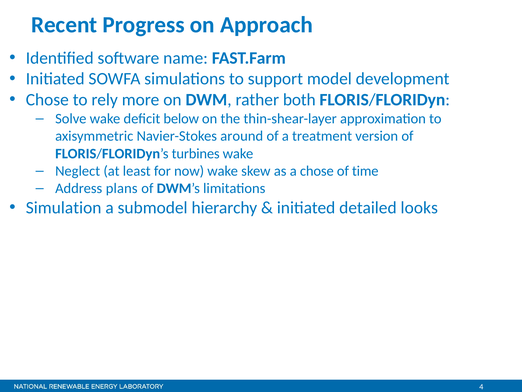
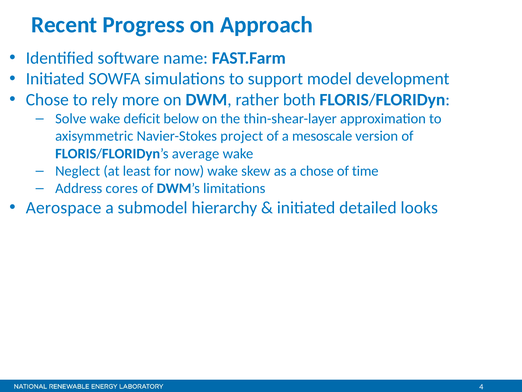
around: around -> project
treatment: treatment -> mesoscale
turbines: turbines -> average
plans: plans -> cores
Simulation: Simulation -> Aerospace
